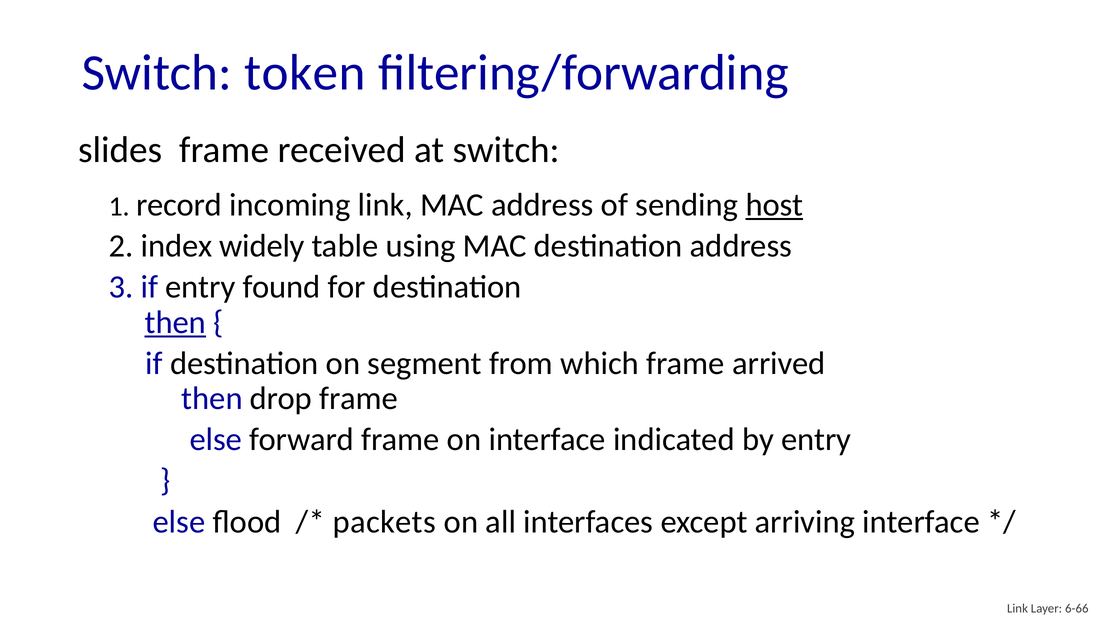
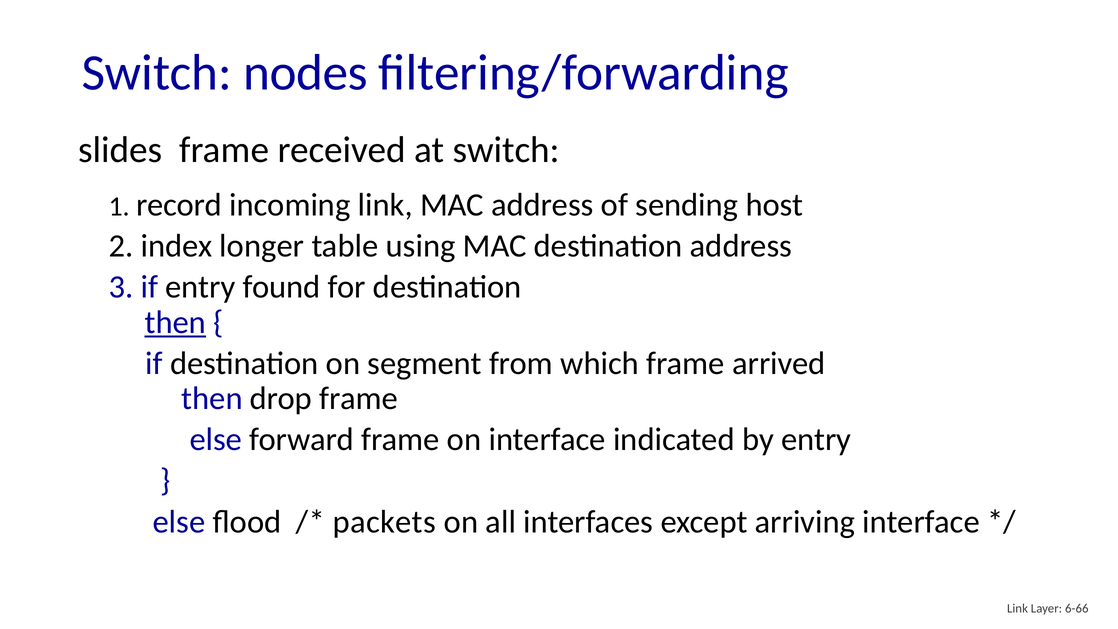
token: token -> nodes
host underline: present -> none
widely: widely -> longer
